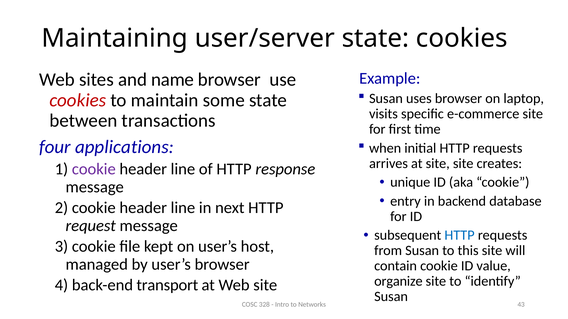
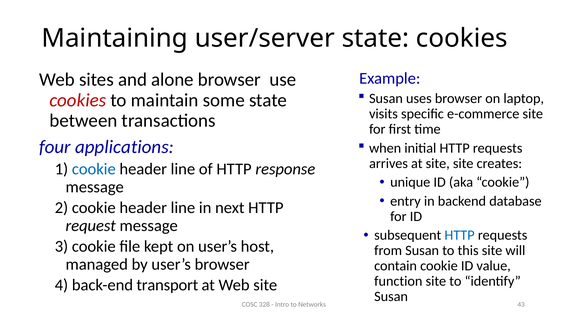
name: name -> alone
cookie at (94, 169) colour: purple -> blue
organize: organize -> function
